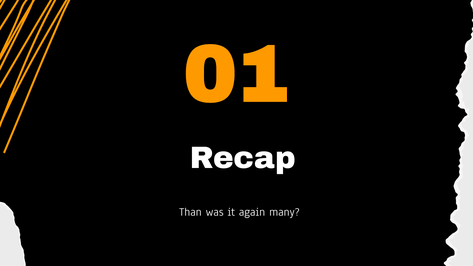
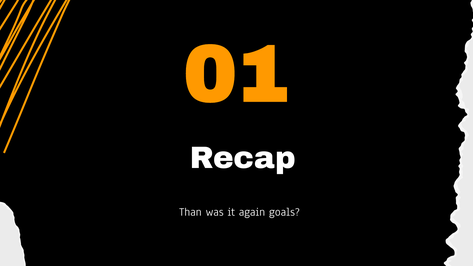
many: many -> goals
